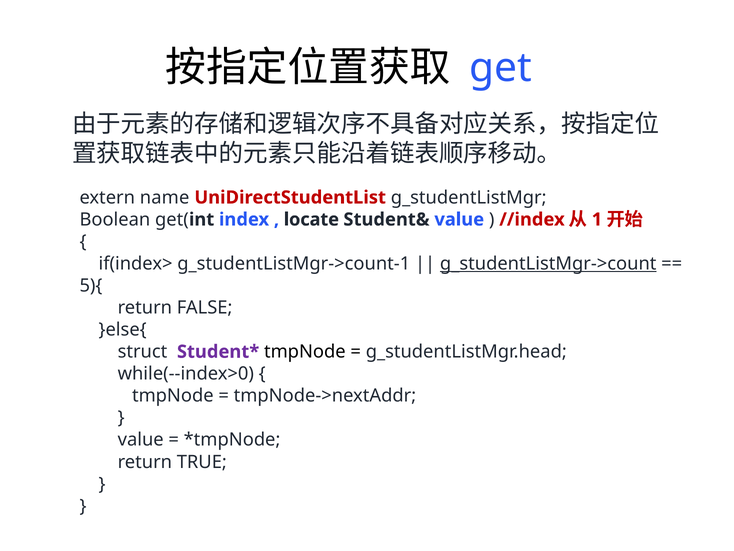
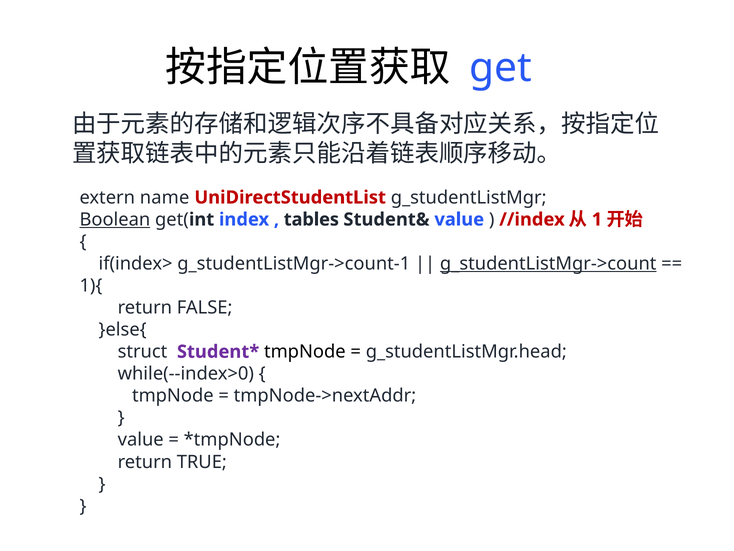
Boolean underline: none -> present
locate: locate -> tables
5){: 5){ -> 1){
